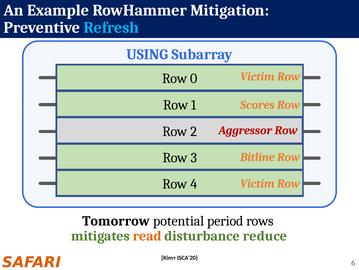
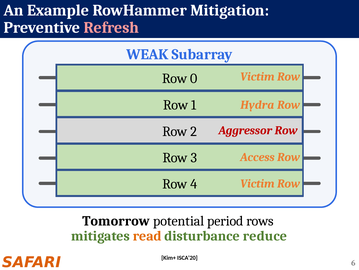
Refresh colour: light blue -> pink
USING: USING -> WEAK
Scores: Scores -> Hydra
Bitline: Bitline -> Access
